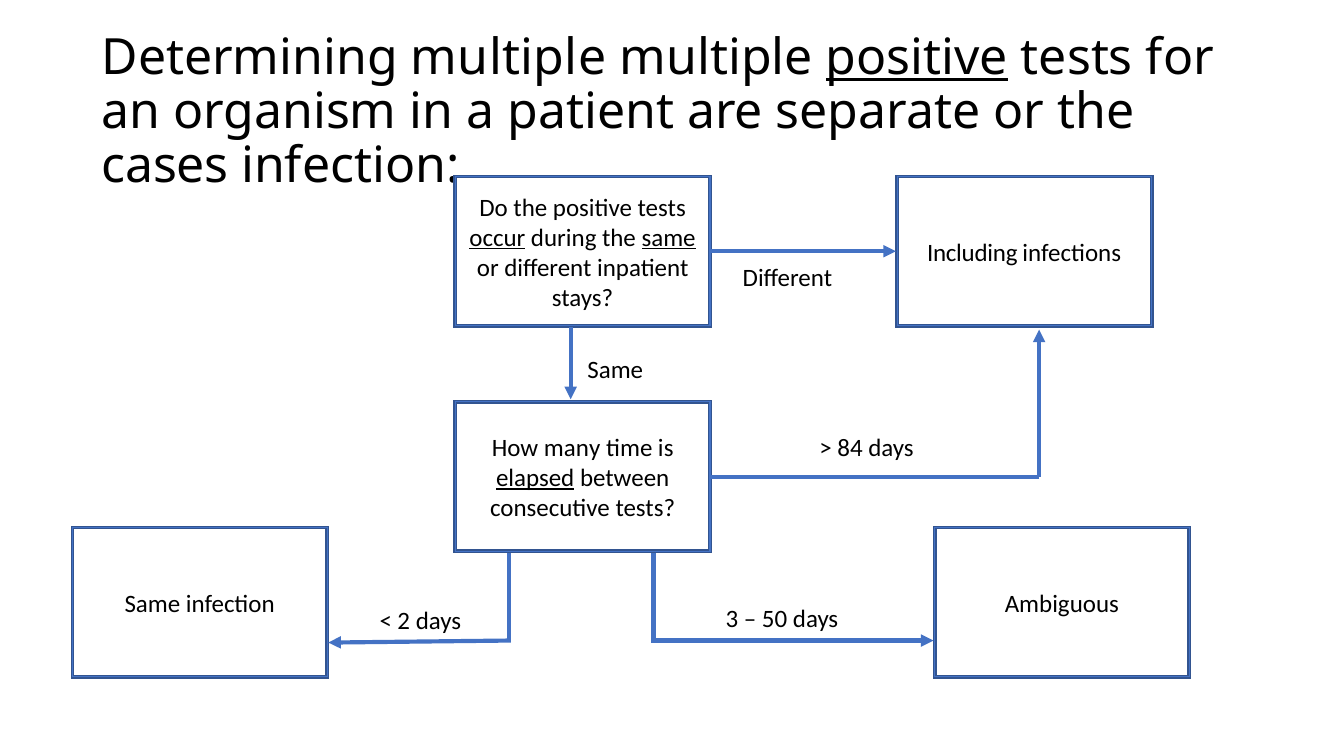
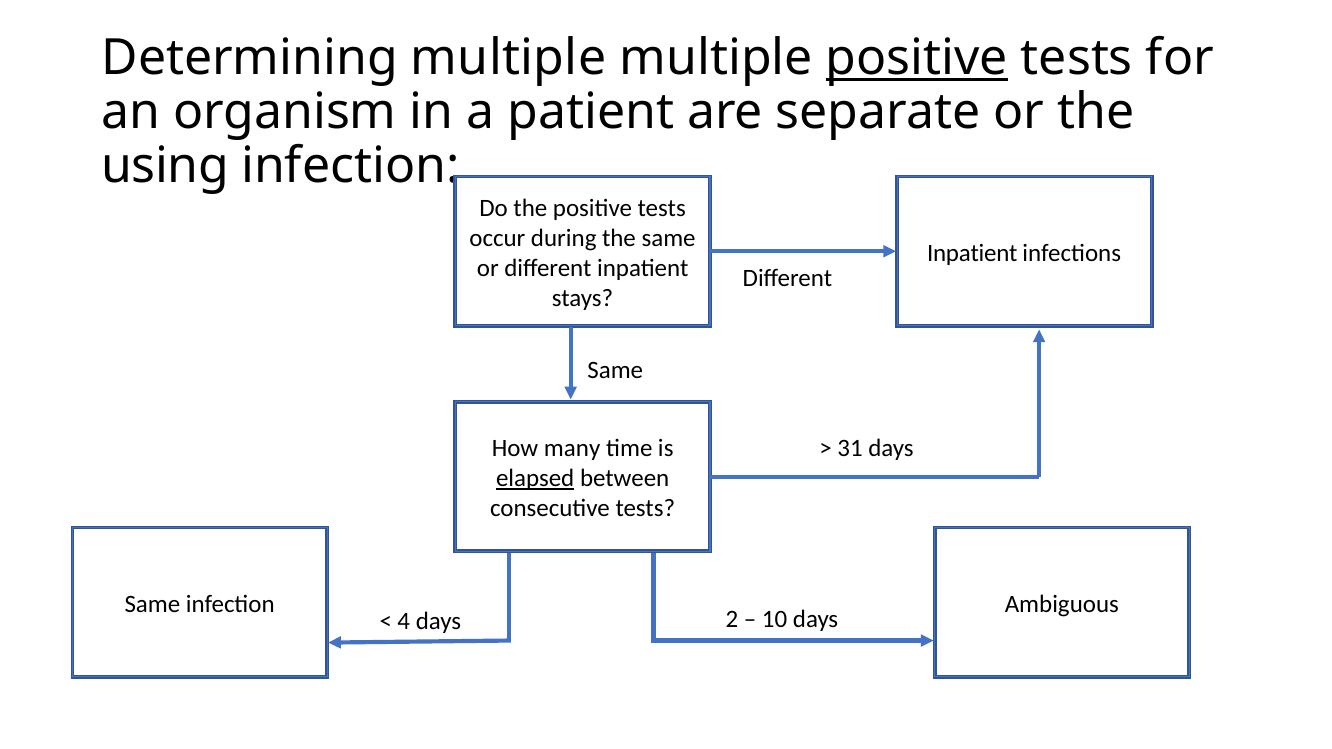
cases: cases -> using
occur underline: present -> none
same at (669, 238) underline: present -> none
Including at (972, 253): Including -> Inpatient
84: 84 -> 31
2: 2 -> 4
3: 3 -> 2
50: 50 -> 10
